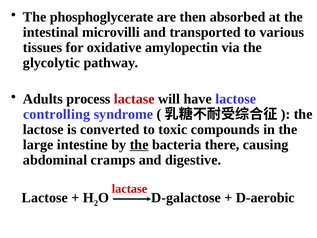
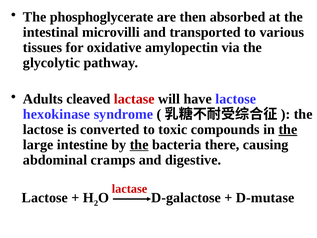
process: process -> cleaved
controlling: controlling -> hexokinase
the at (288, 129) underline: none -> present
D-aerobic: D-aerobic -> D-mutase
